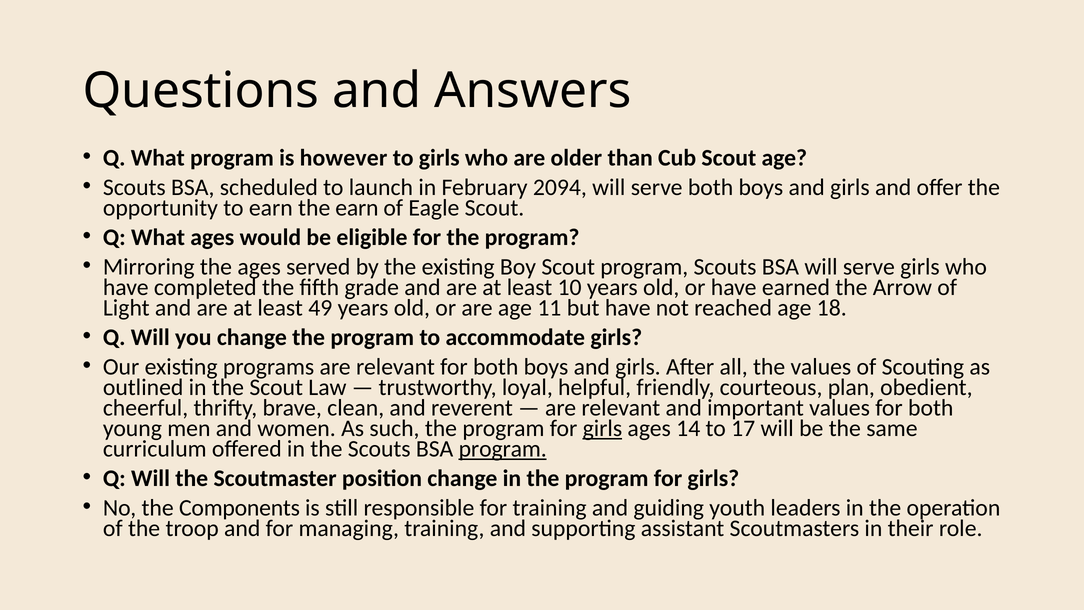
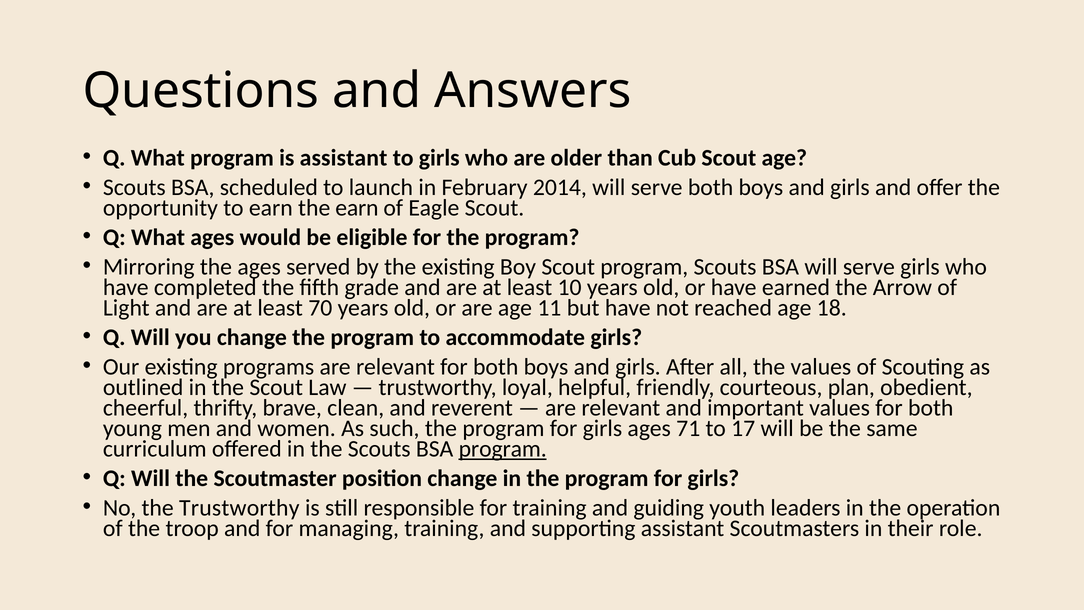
is however: however -> assistant
2094: 2094 -> 2014
49: 49 -> 70
girls at (602, 428) underline: present -> none
14: 14 -> 71
the Components: Components -> Trustworthy
